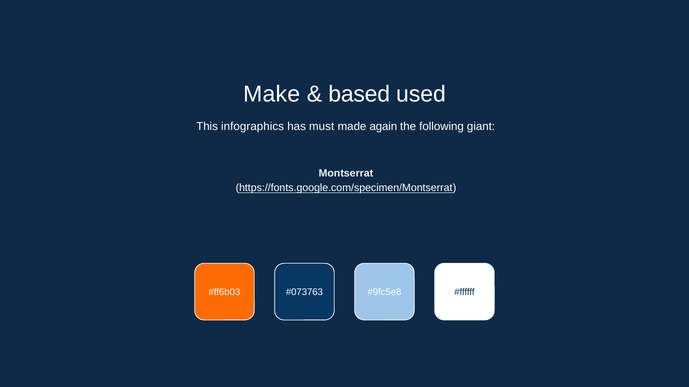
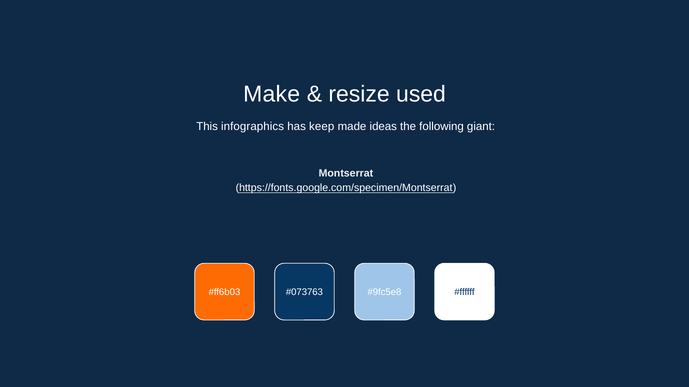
based: based -> resize
must: must -> keep
again: again -> ideas
